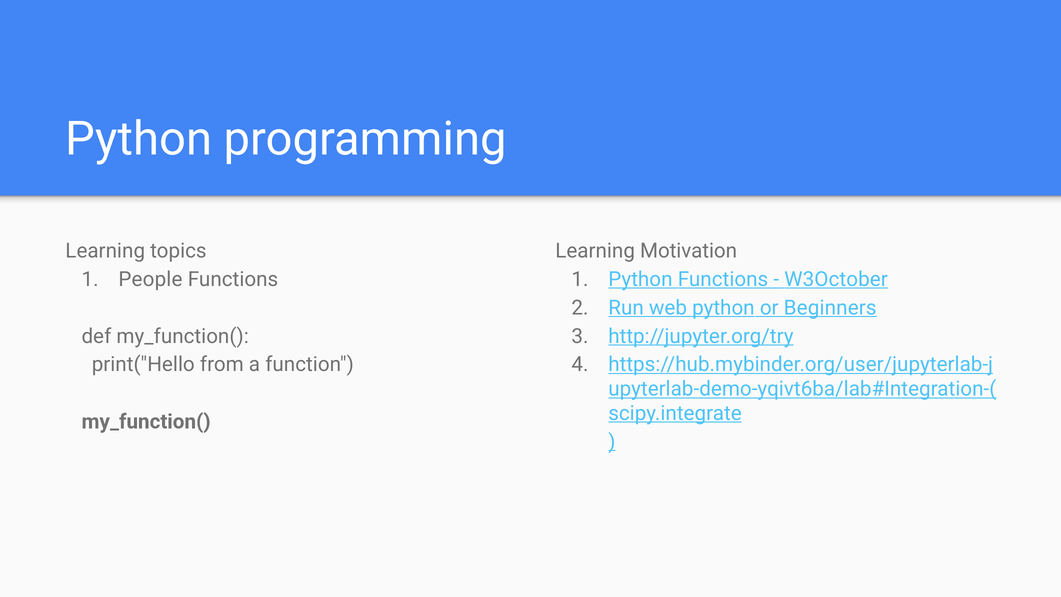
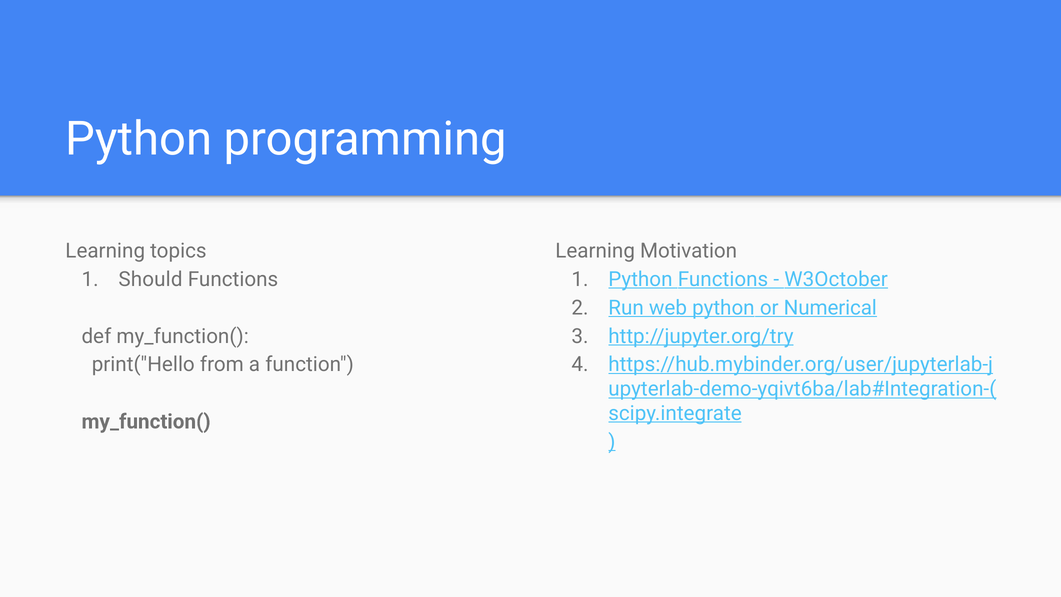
People: People -> Should
Beginners: Beginners -> Numerical
